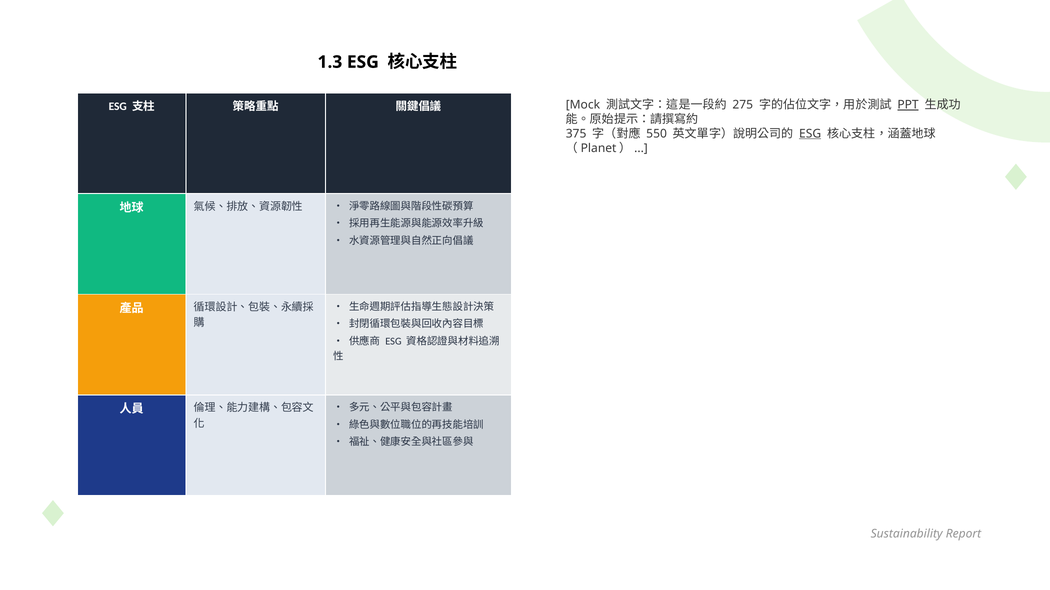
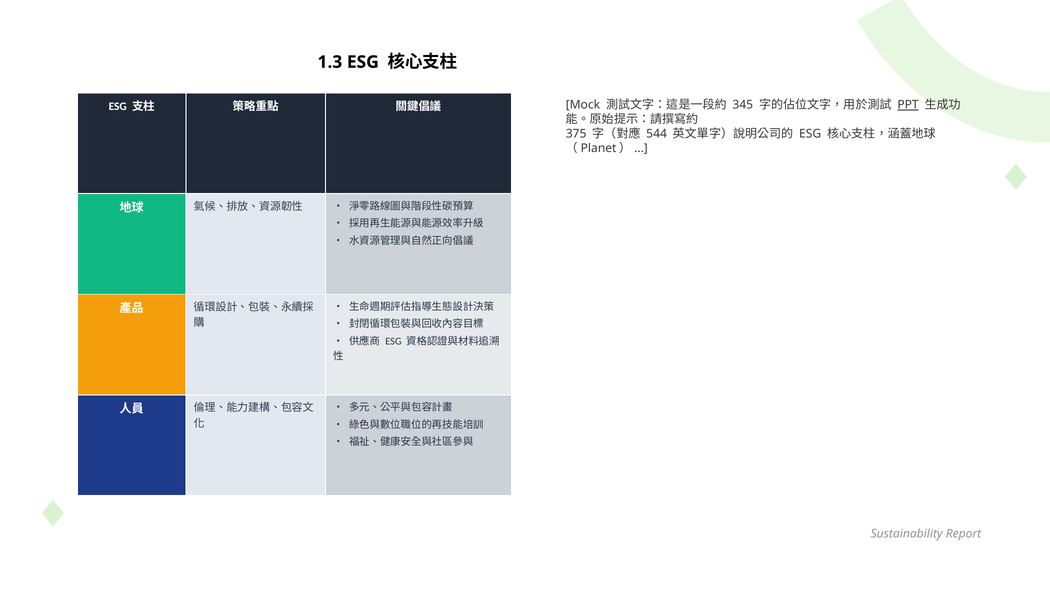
275: 275 -> 345
550: 550 -> 544
ESG at (810, 134) underline: present -> none
